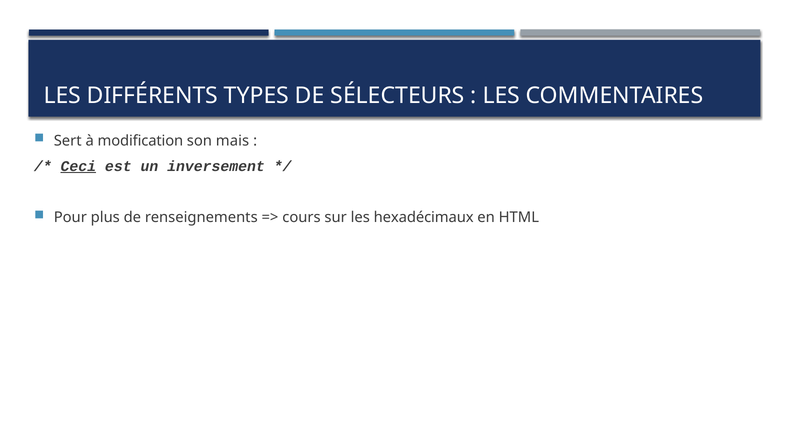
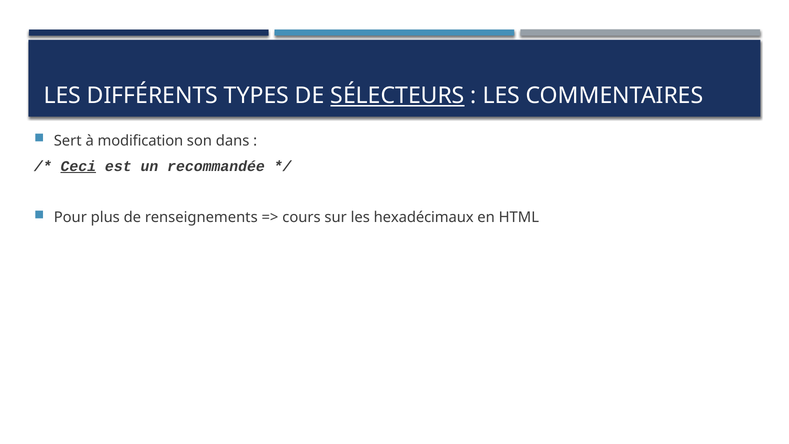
SÉLECTEURS underline: none -> present
mais: mais -> dans
inversement: inversement -> recommandée
